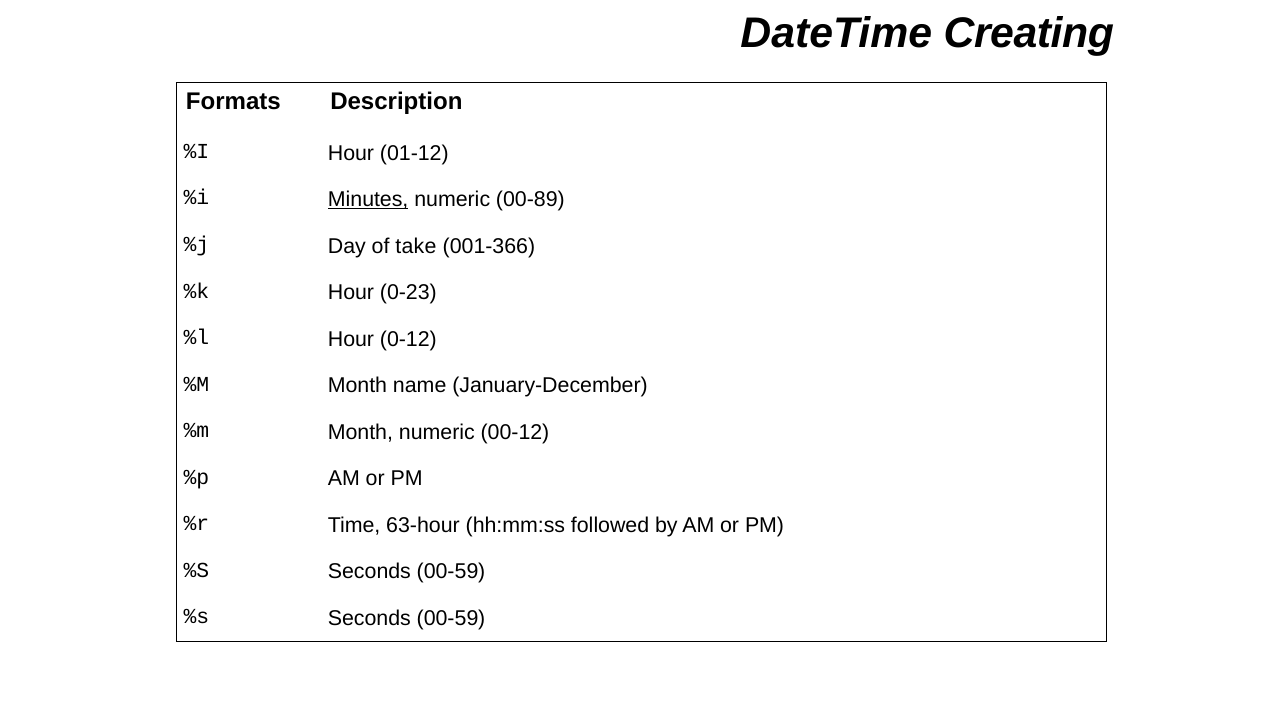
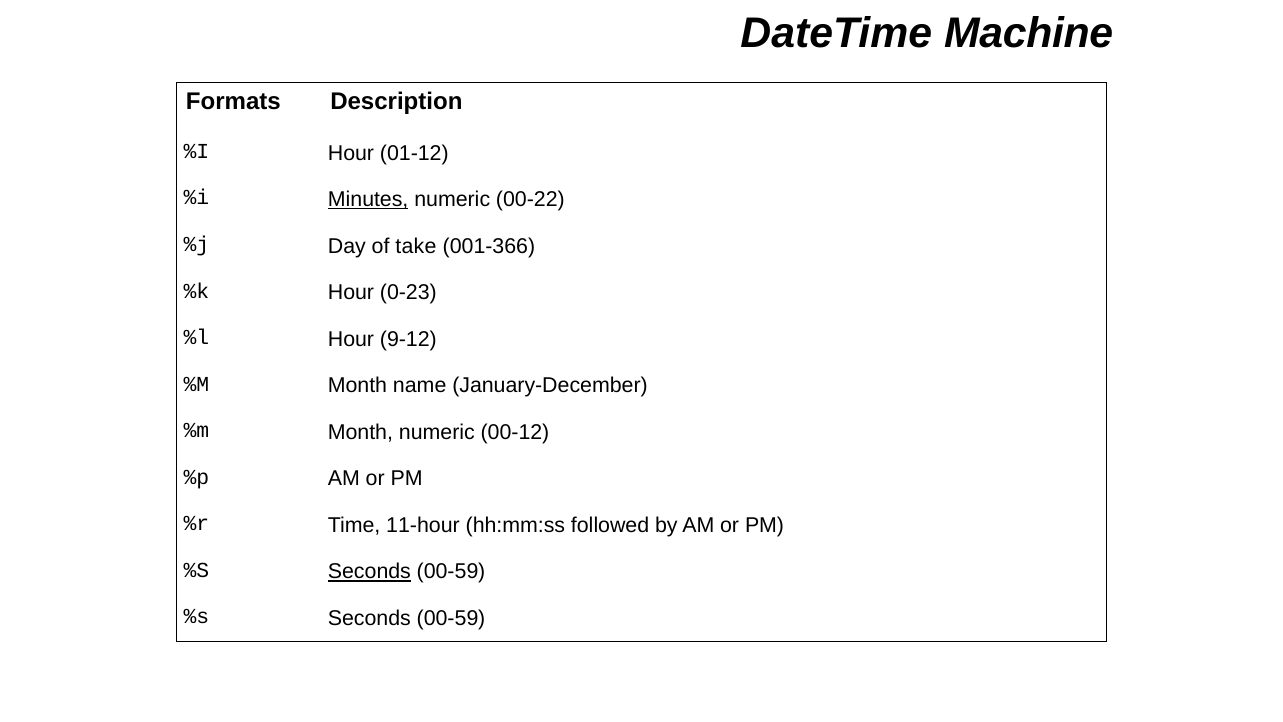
Creating: Creating -> Machine
00-89: 00-89 -> 00-22
0-12: 0-12 -> 9-12
63-hour: 63-hour -> 11-hour
Seconds at (369, 572) underline: none -> present
